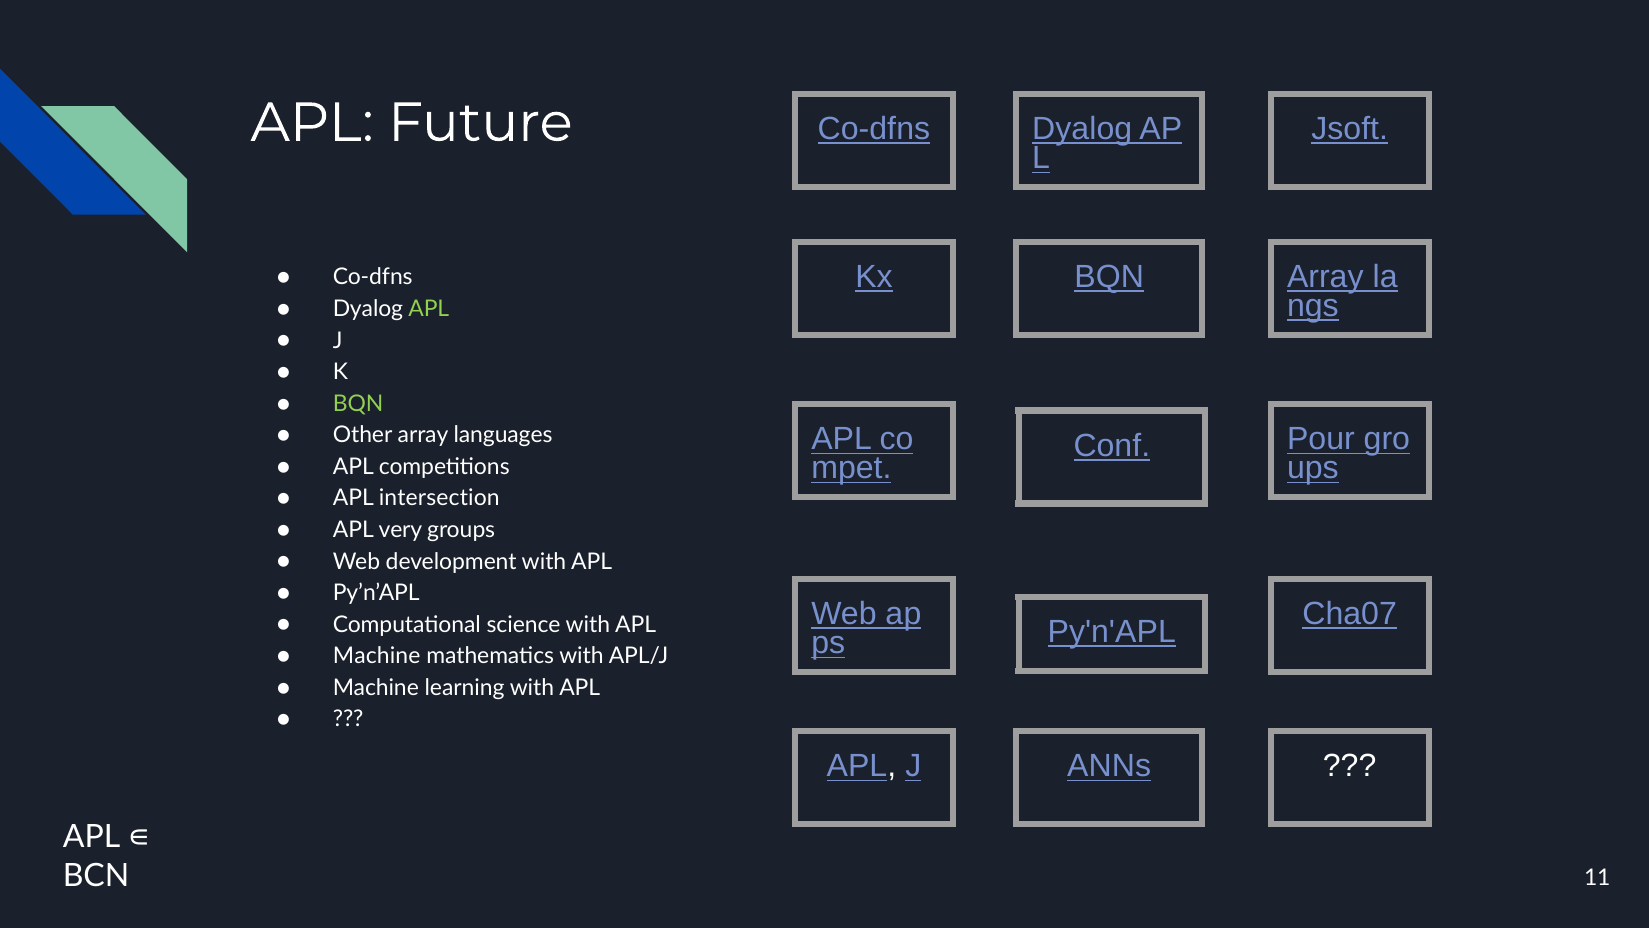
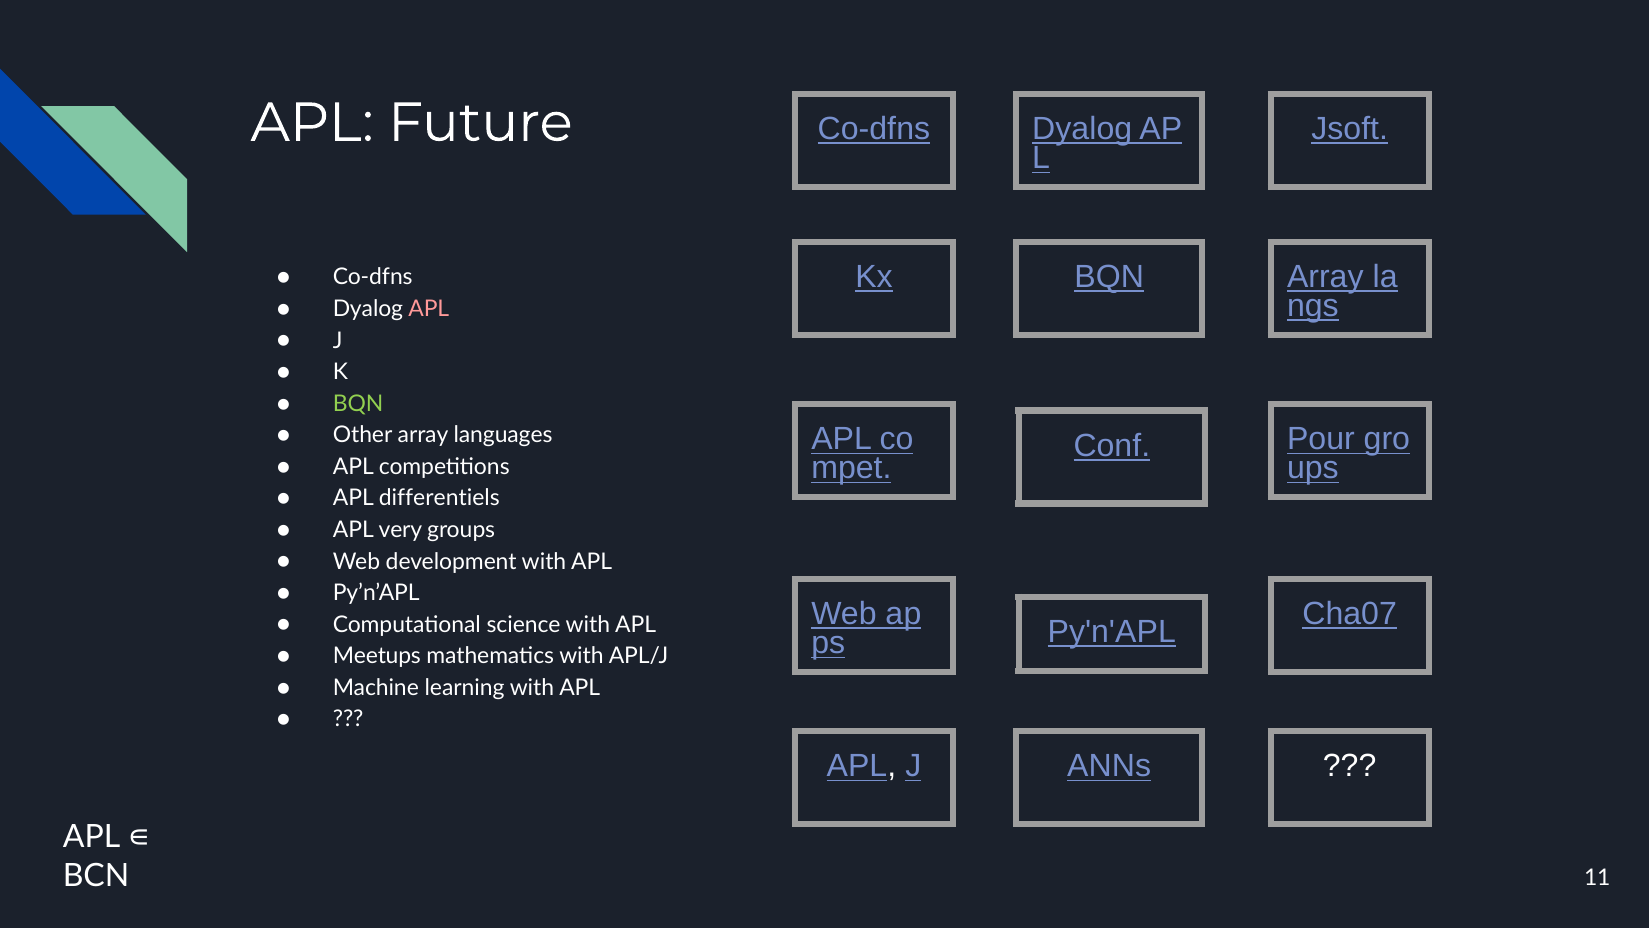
APL at (429, 309) colour: light green -> pink
intersection: intersection -> differentiels
Machine at (377, 656): Machine -> Meetups
